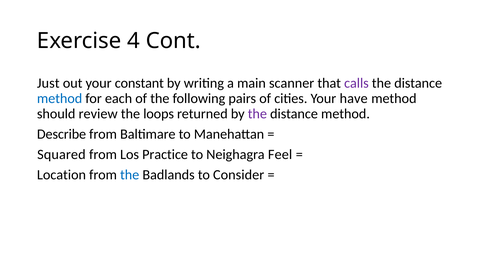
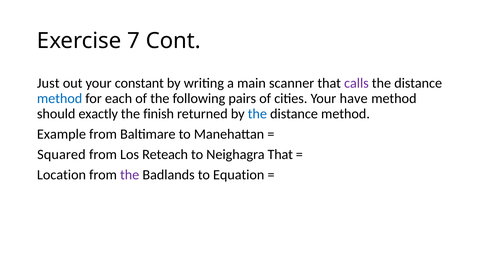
4: 4 -> 7
review: review -> exactly
loops: loops -> finish
the at (257, 114) colour: purple -> blue
Describe: Describe -> Example
Practice: Practice -> Reteach
Neighagra Feel: Feel -> That
the at (130, 175) colour: blue -> purple
Consider: Consider -> Equation
